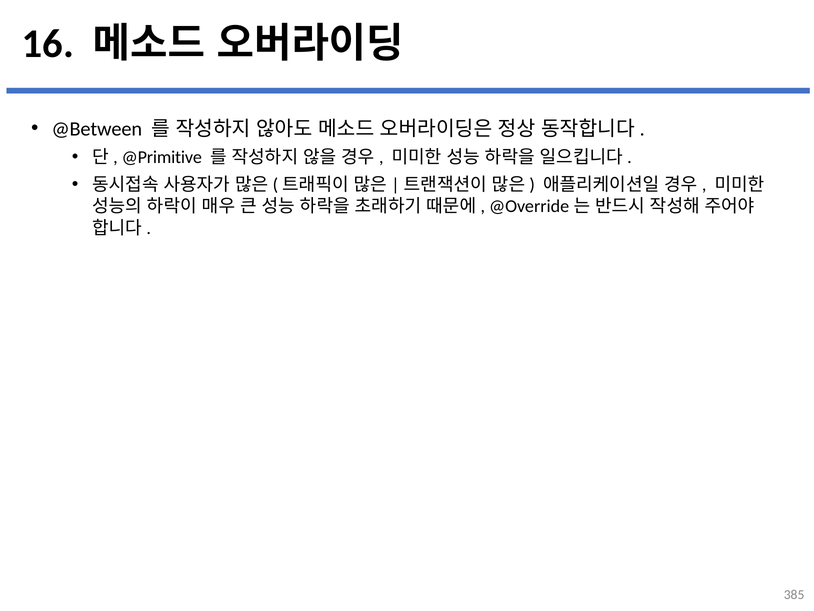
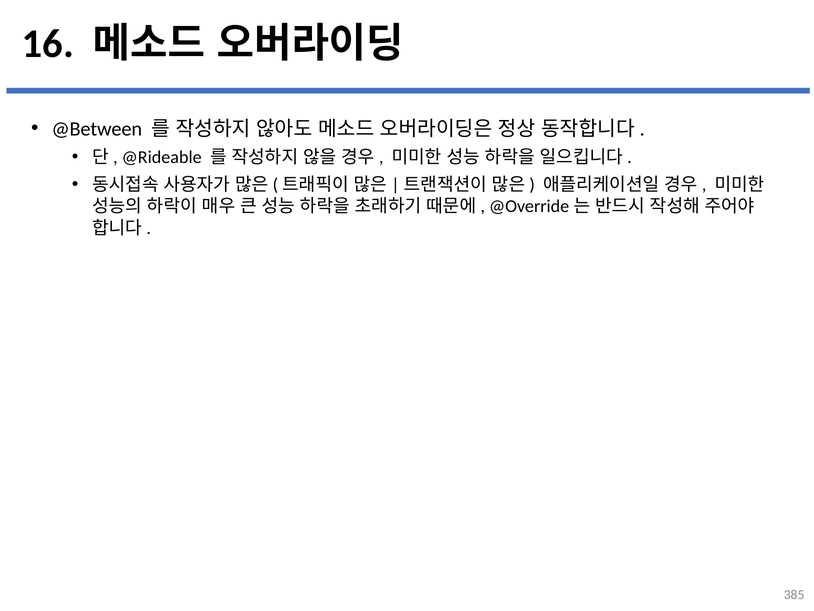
@Primitive: @Primitive -> @Rideable
